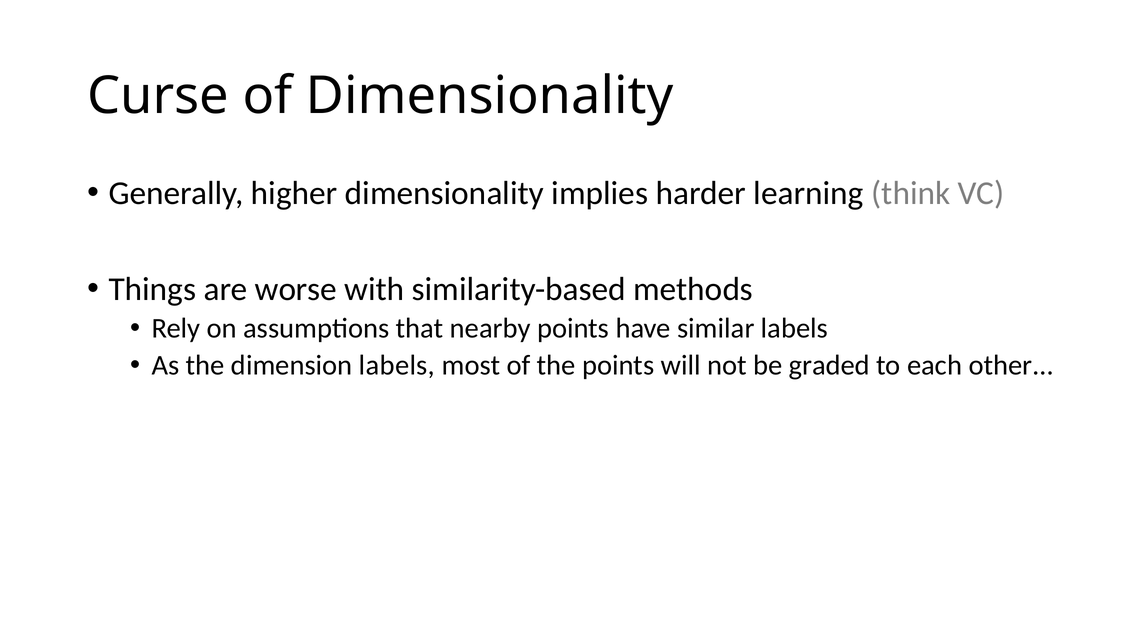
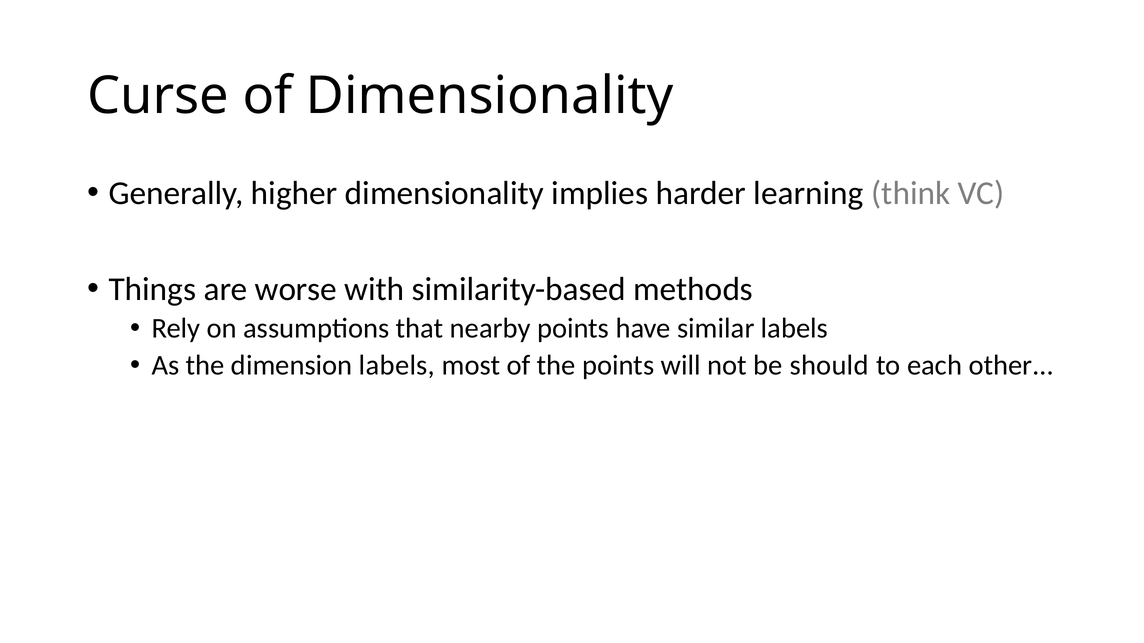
graded: graded -> should
